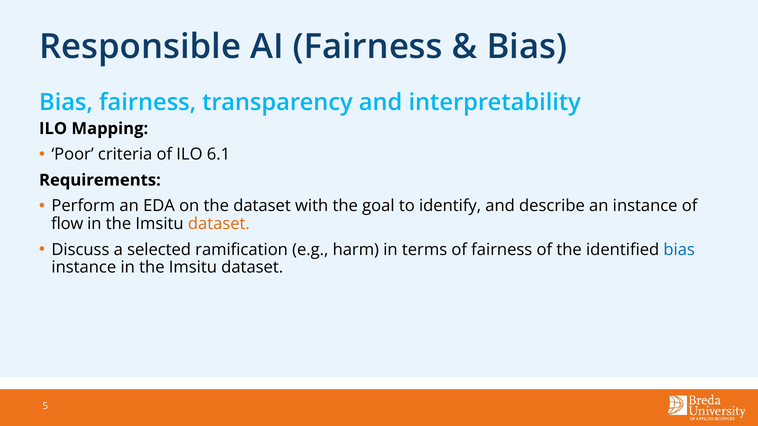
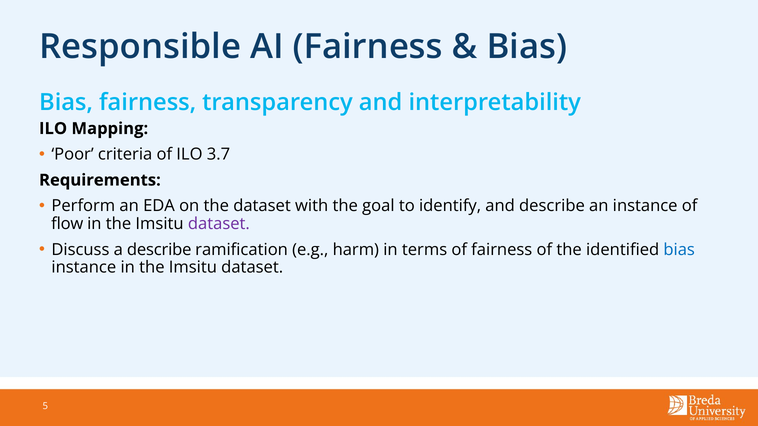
6.1: 6.1 -> 3.7
dataset at (219, 224) colour: orange -> purple
a selected: selected -> describe
